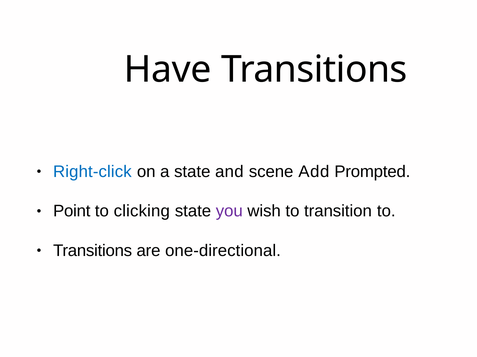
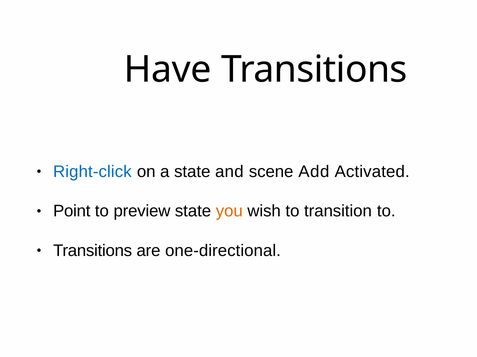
Prompted: Prompted -> Activated
clicking: clicking -> preview
you colour: purple -> orange
